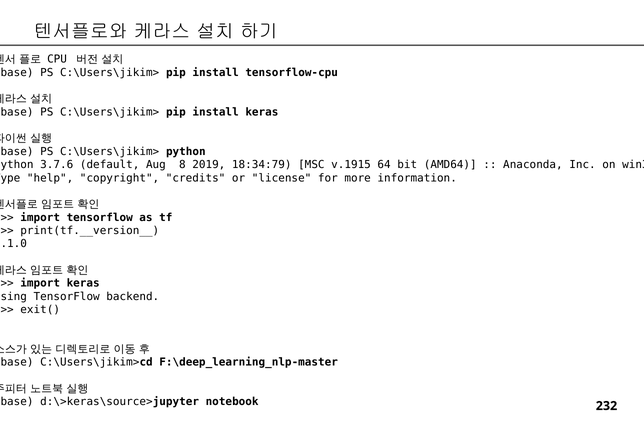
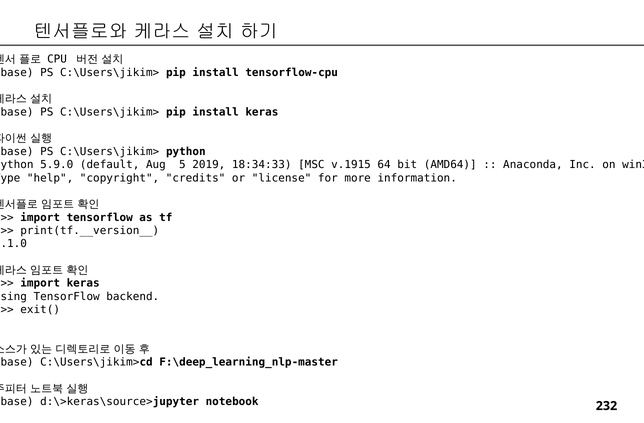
3.7.6: 3.7.6 -> 5.9.0
8: 8 -> 5
18:34:79: 18:34:79 -> 18:34:33
